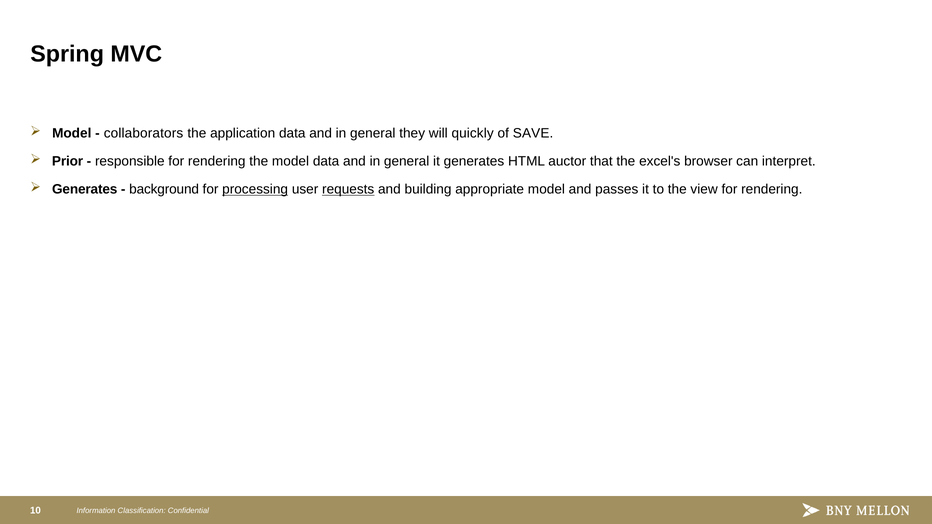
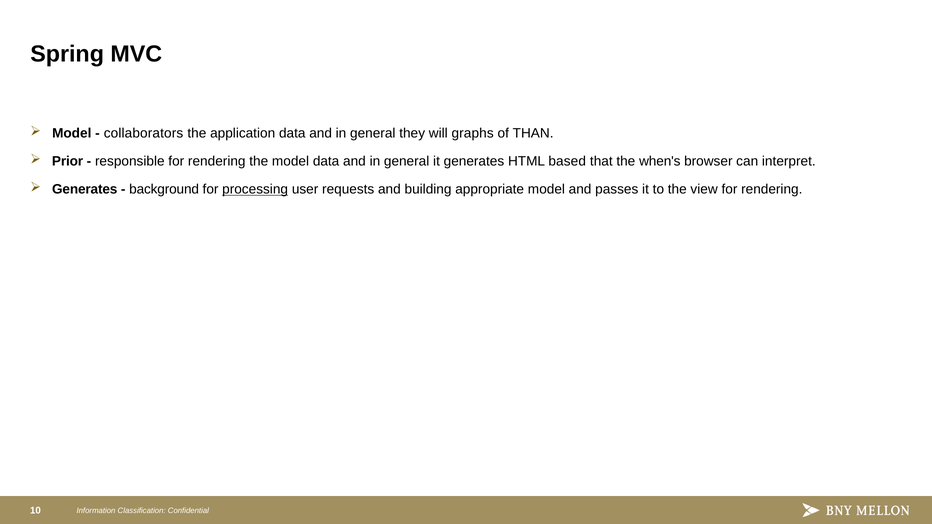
quickly: quickly -> graphs
SAVE: SAVE -> THAN
auctor: auctor -> based
excel's: excel's -> when's
requests underline: present -> none
